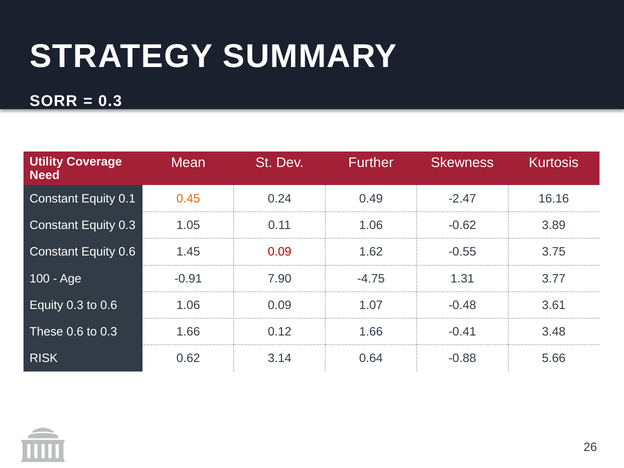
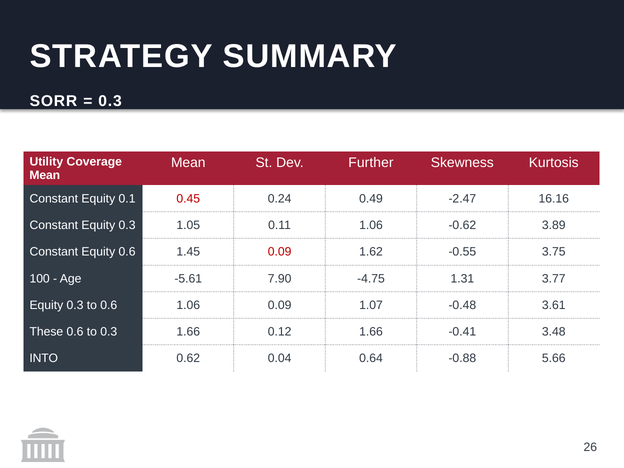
Need at (45, 175): Need -> Mean
0.45 colour: orange -> red
-0.91: -0.91 -> -5.61
RISK: RISK -> INTO
3.14: 3.14 -> 0.04
